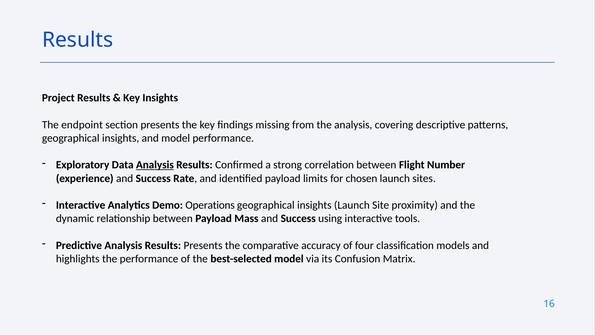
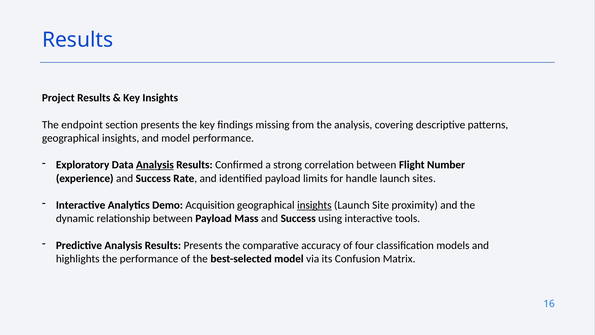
chosen: chosen -> handle
Operations: Operations -> Acquisition
insights at (314, 205) underline: none -> present
